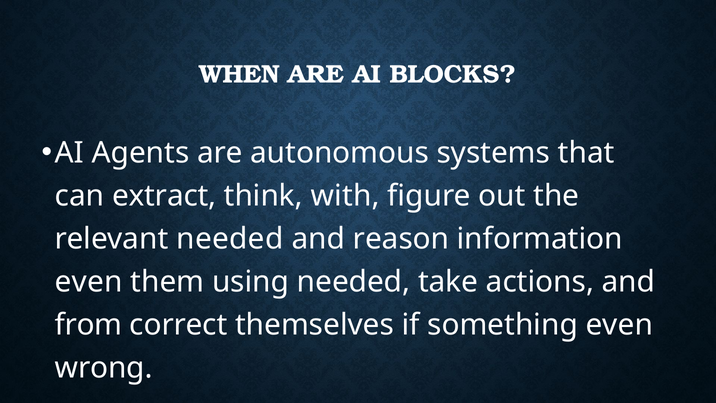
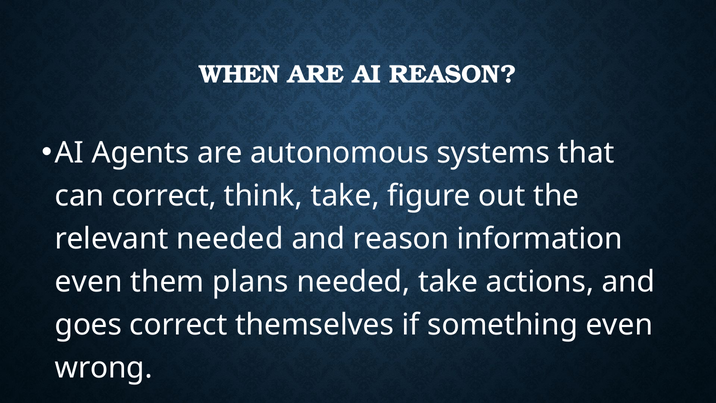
AI BLOCKS: BLOCKS -> REASON
can extract: extract -> correct
think with: with -> take
using: using -> plans
from: from -> goes
